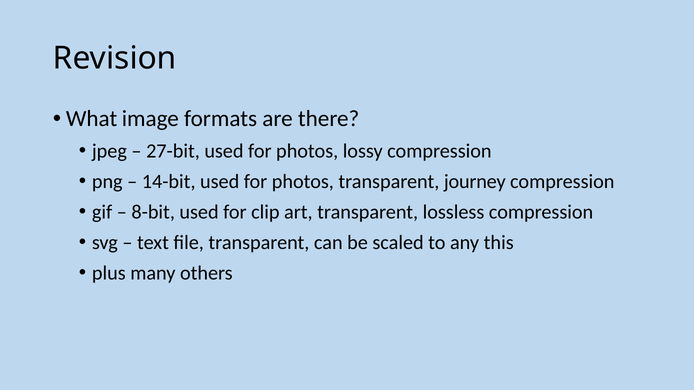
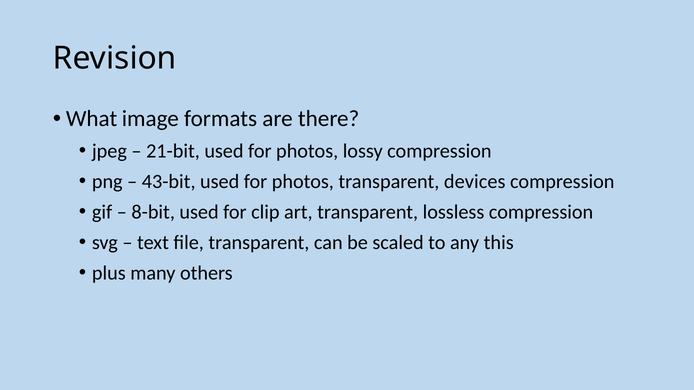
27-bit: 27-bit -> 21-bit
14-bit: 14-bit -> 43-bit
journey: journey -> devices
